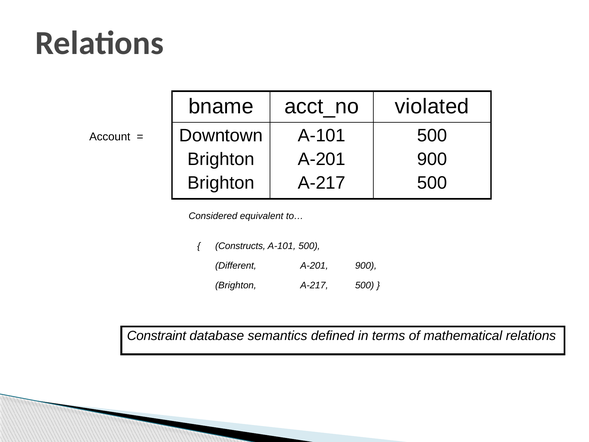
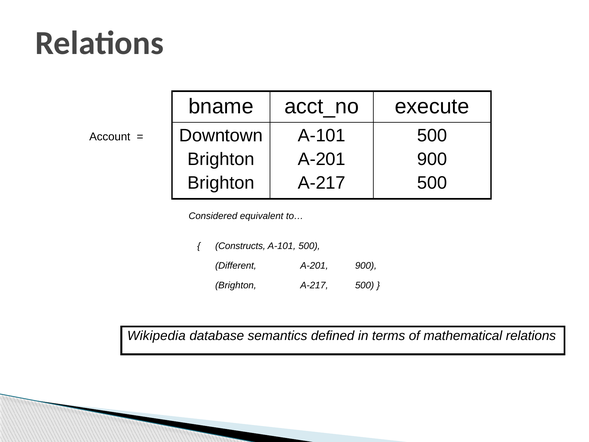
violated: violated -> execute
Constraint: Constraint -> Wikipedia
